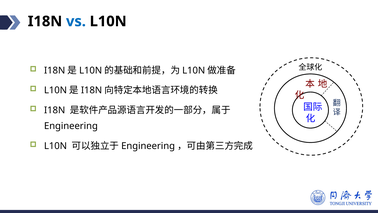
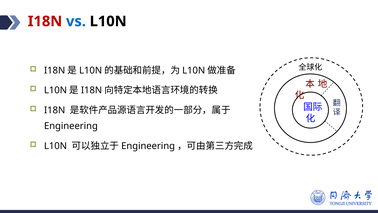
I18N at (45, 21) colour: black -> red
